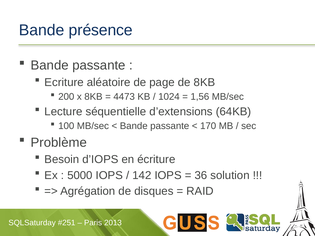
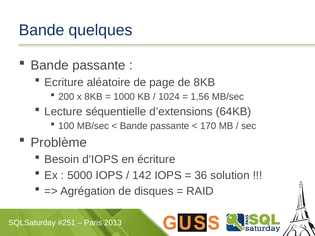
présence: présence -> quelques
4473: 4473 -> 1000
